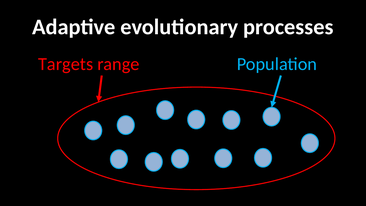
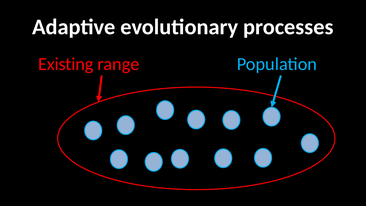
Targets: Targets -> Existing
